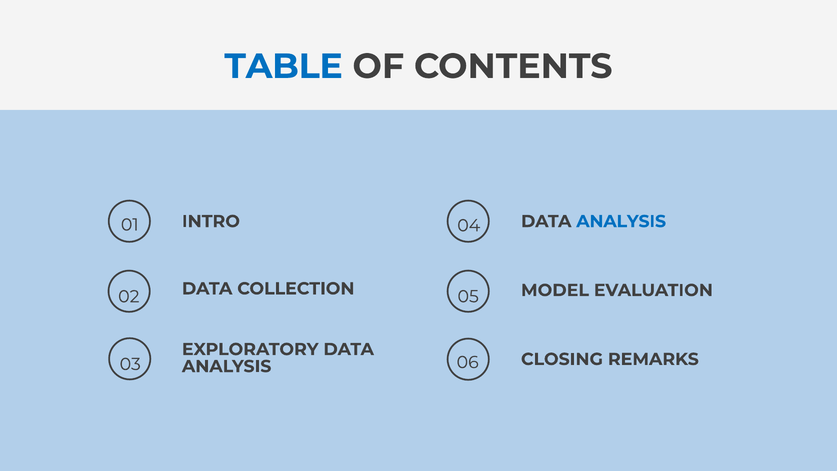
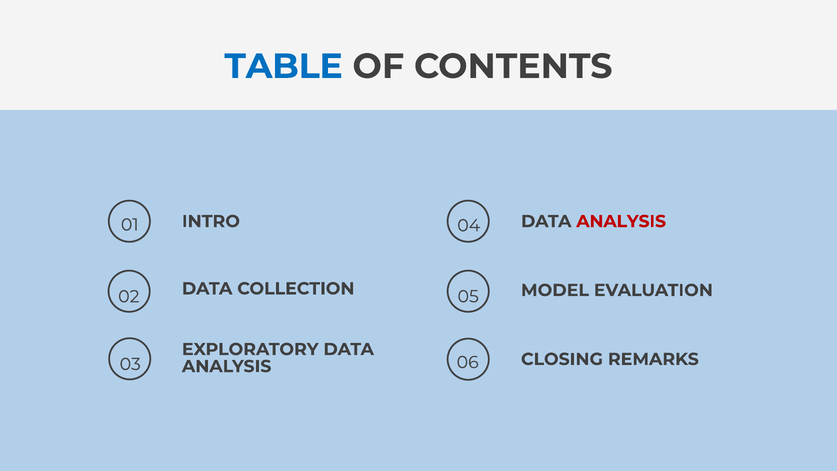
ANALYSIS at (621, 221) colour: blue -> red
